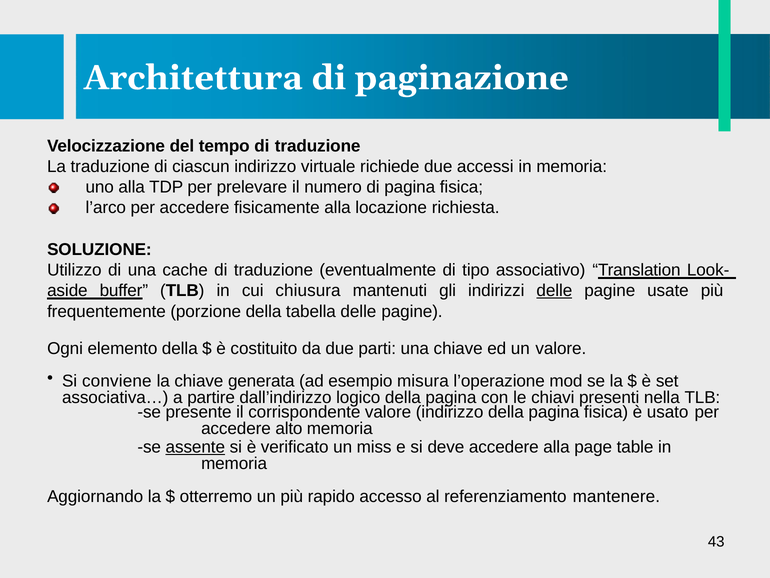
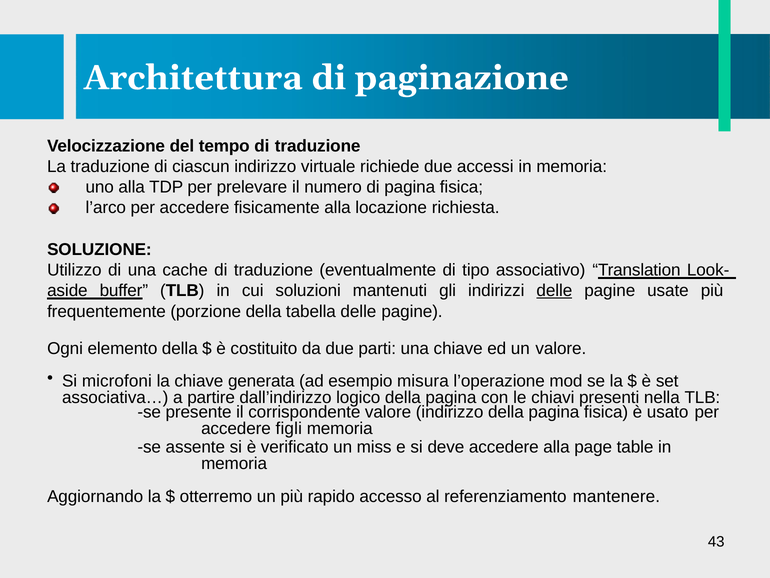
chiusura: chiusura -> soluzioni
conviene: conviene -> microfoni
alto: alto -> figli
assente underline: present -> none
